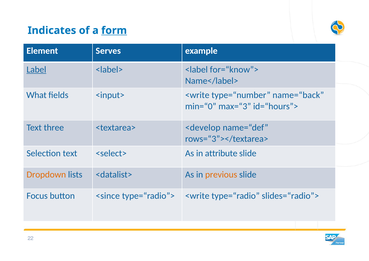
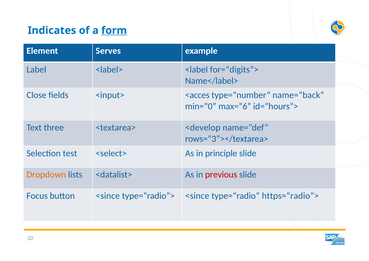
Label underline: present -> none
for=“know”>: for=“know”> -> for=“digits”>
What: What -> Close
<input> <write: <write -> <acces
max=“3: max=“3 -> max=“6
Selection text: text -> test
attribute: attribute -> principle
previous colour: orange -> red
type=“radio”> <write: <write -> <since
slides=“radio”>: slides=“radio”> -> https=“radio”>
